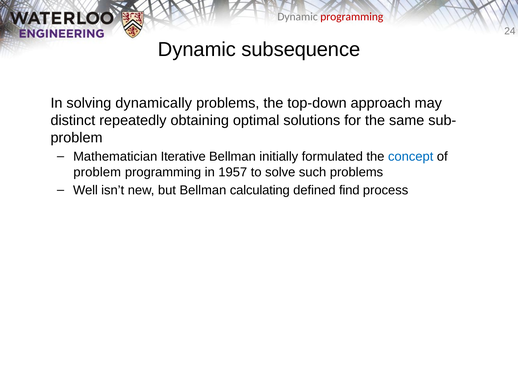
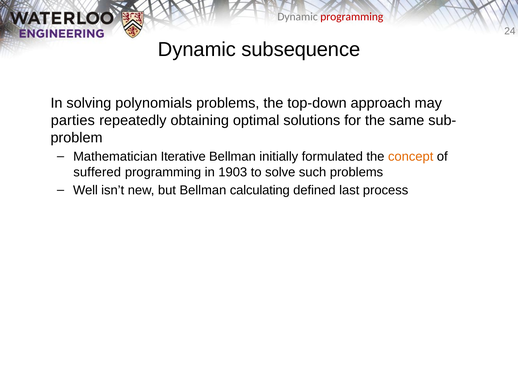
dynamically: dynamically -> polynomials
distinct: distinct -> parties
concept colour: blue -> orange
problem at (97, 172): problem -> suffered
1957: 1957 -> 1903
find: find -> last
